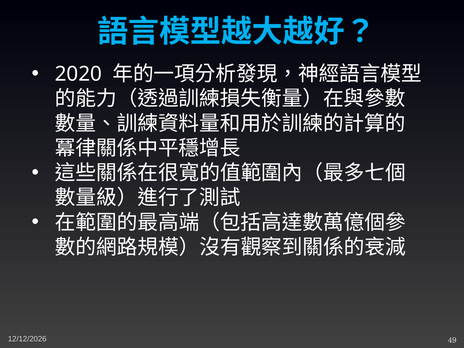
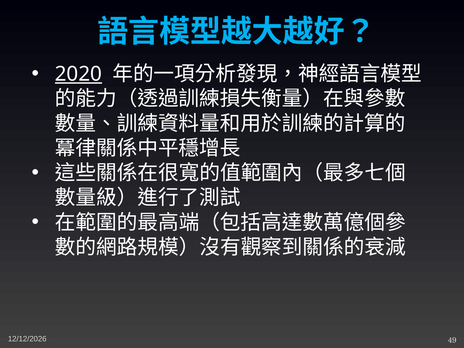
2020 underline: none -> present
